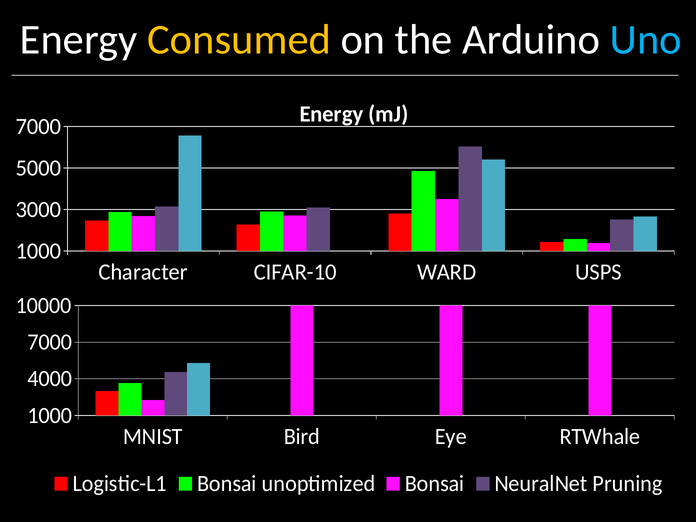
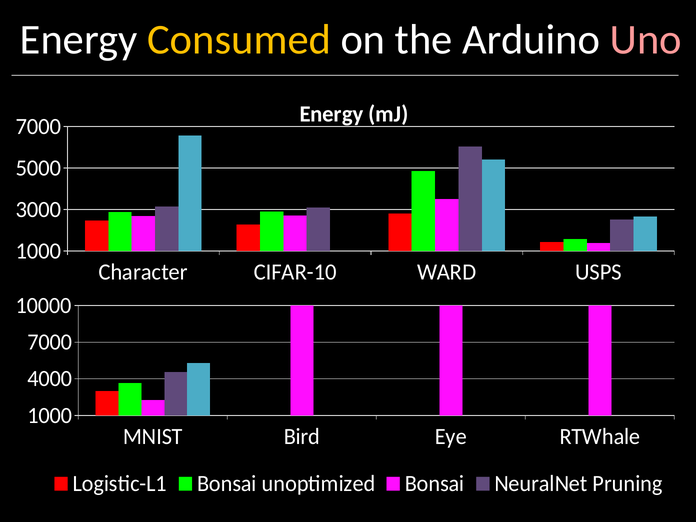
Uno colour: light blue -> pink
